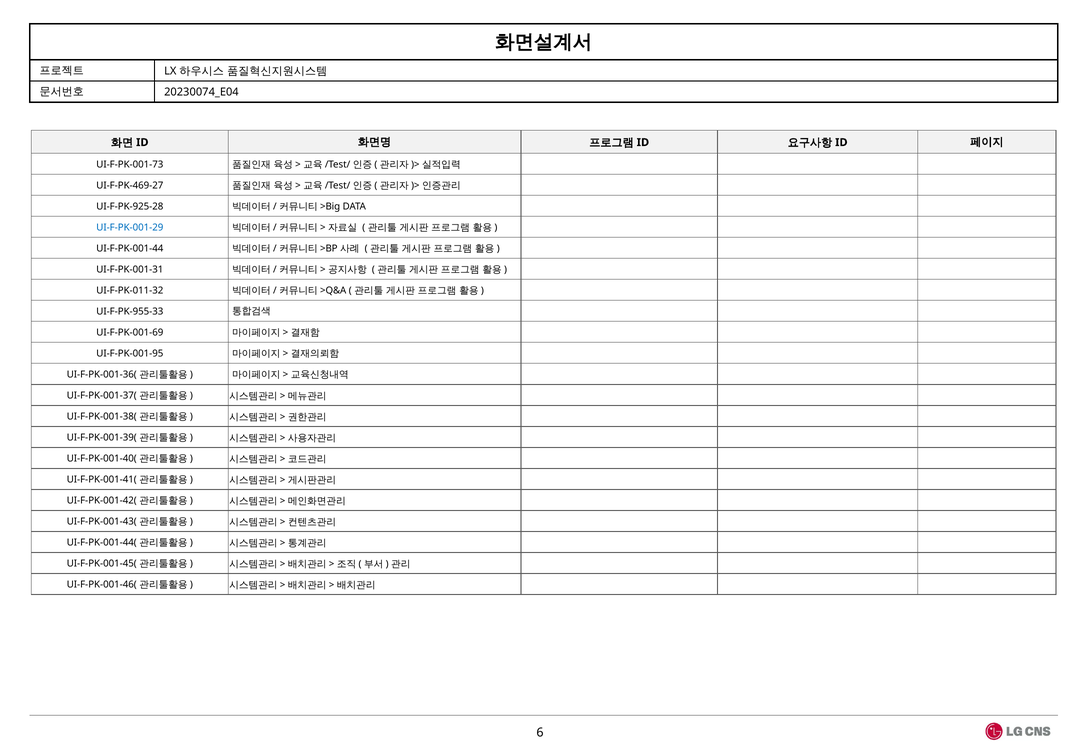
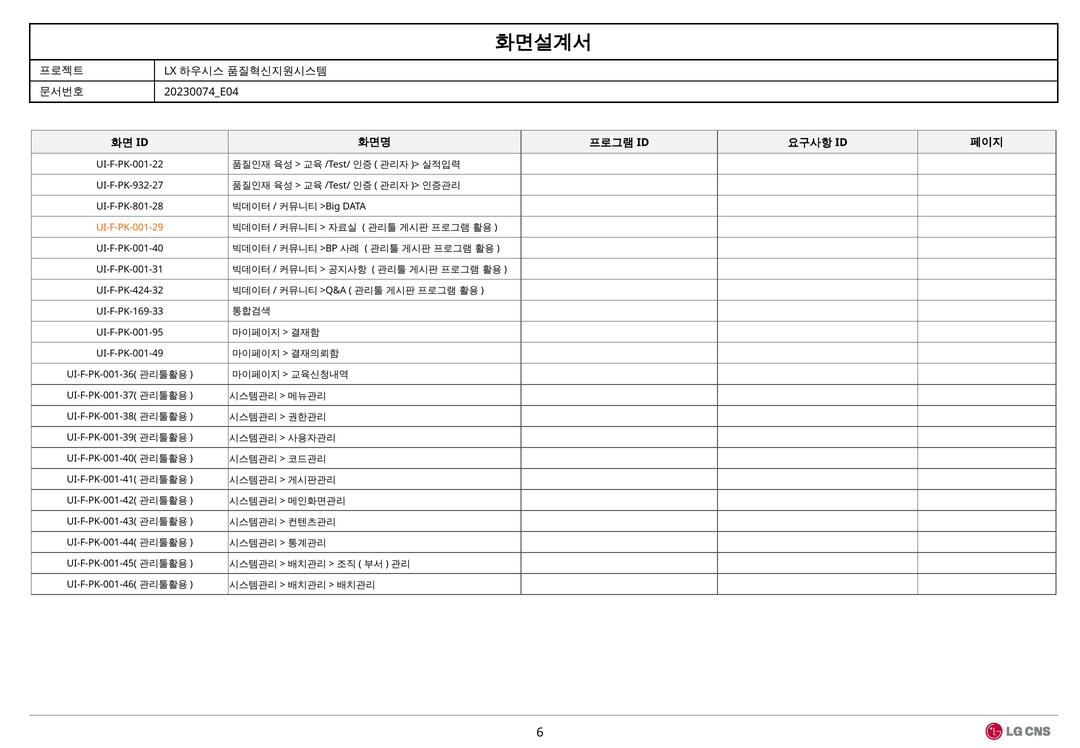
UI-F-PK-001-73: UI-F-PK-001-73 -> UI-F-PK-001-22
UI-F-PK-469-27: UI-F-PK-469-27 -> UI-F-PK-932-27
UI-F-PK-925-28: UI-F-PK-925-28 -> UI-F-PK-801-28
UI-F-PK-001-29 colour: blue -> orange
UI-F-PK-001-44: UI-F-PK-001-44 -> UI-F-PK-001-40
UI-F-PK-011-32: UI-F-PK-011-32 -> UI-F-PK-424-32
UI-F-PK-955-33: UI-F-PK-955-33 -> UI-F-PK-169-33
UI-F-PK-001-69: UI-F-PK-001-69 -> UI-F-PK-001-95
UI-F-PK-001-95: UI-F-PK-001-95 -> UI-F-PK-001-49
